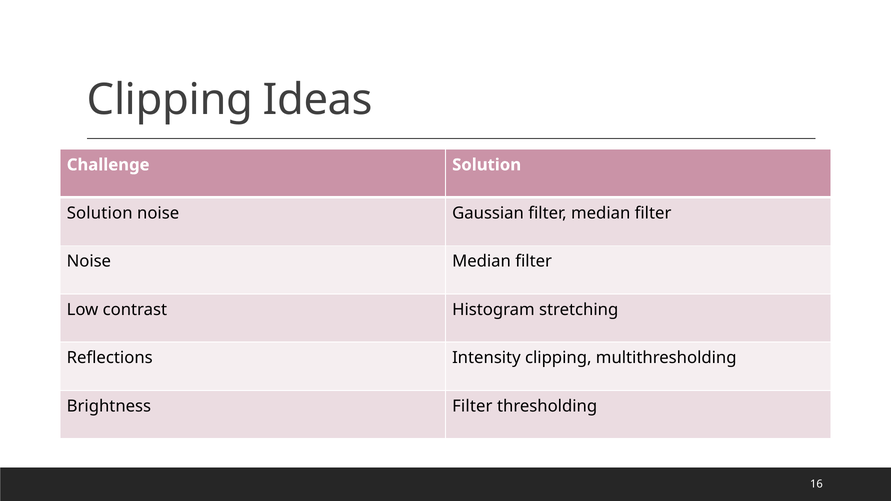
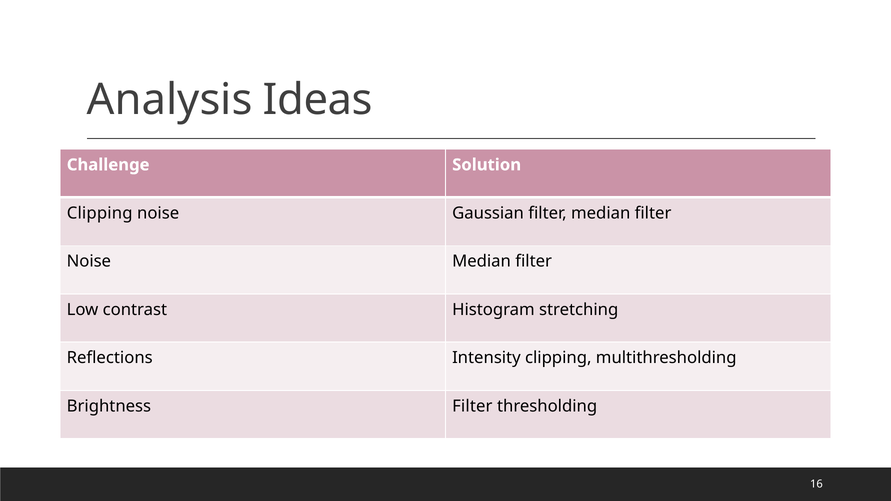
Clipping at (170, 100): Clipping -> Analysis
Solution at (100, 213): Solution -> Clipping
